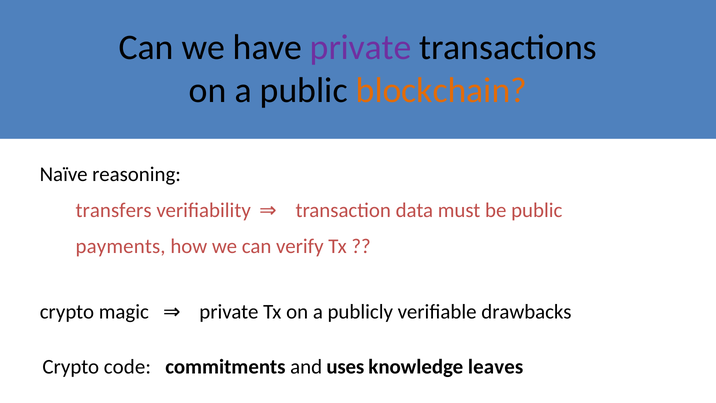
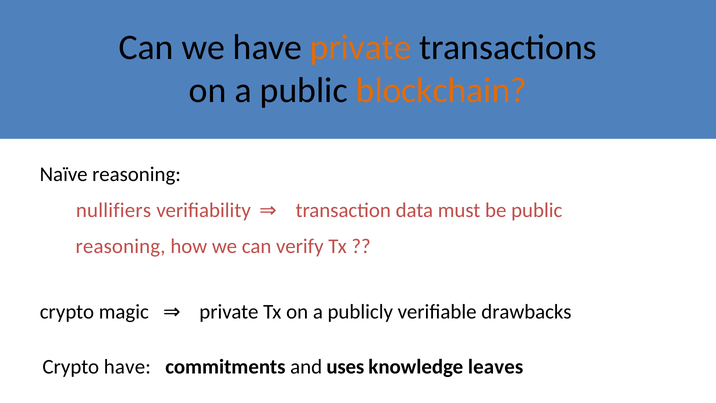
private at (361, 47) colour: purple -> orange
transfers: transfers -> nullifiers
payments at (121, 246): payments -> reasoning
Crypto code: code -> have
